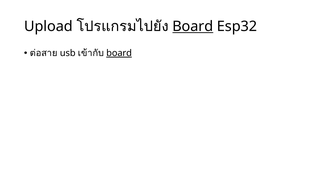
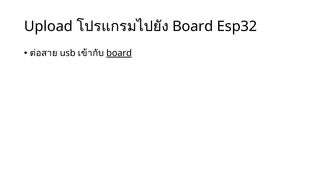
Board at (193, 26) underline: present -> none
